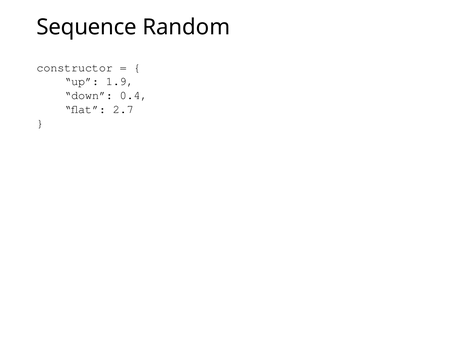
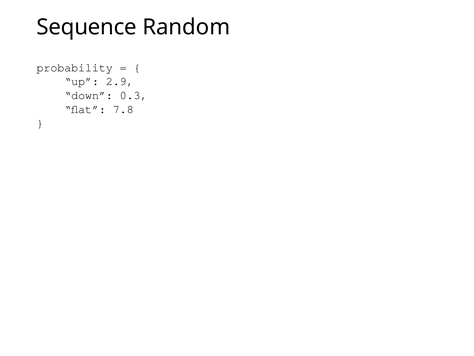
constructor: constructor -> probability
1.9: 1.9 -> 2.9
0.4: 0.4 -> 0.3
2.7: 2.7 -> 7.8
